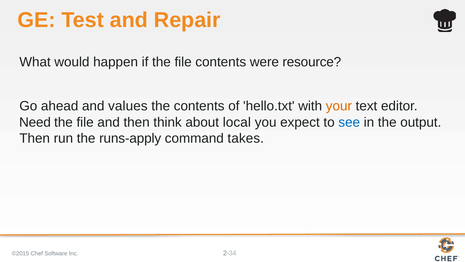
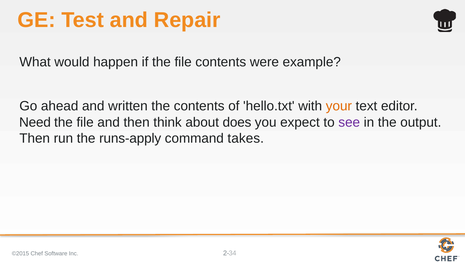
resource: resource -> example
values: values -> written
local: local -> does
see colour: blue -> purple
